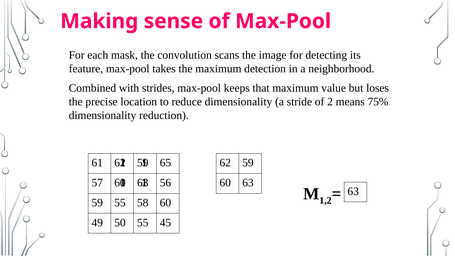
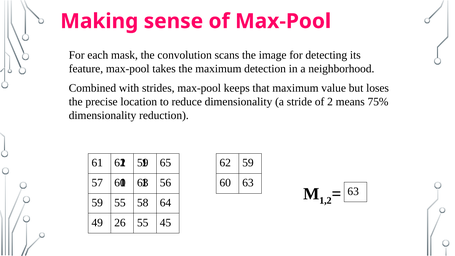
58 60: 60 -> 64
50: 50 -> 26
